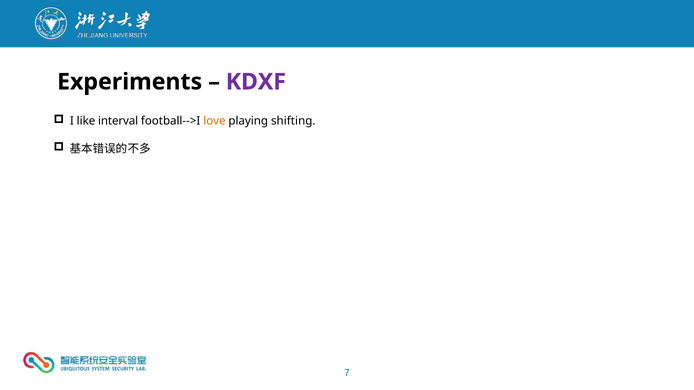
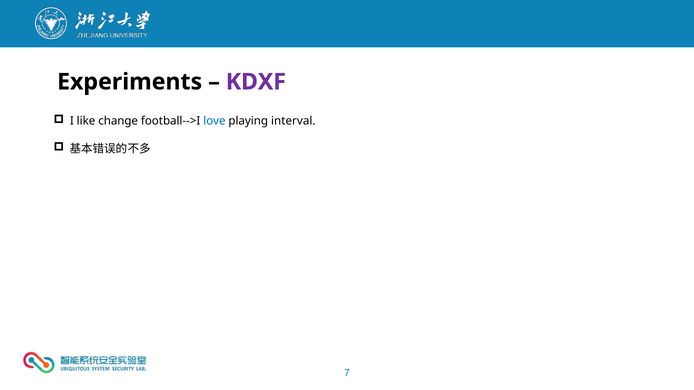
interval: interval -> change
love colour: orange -> blue
shifting: shifting -> interval
